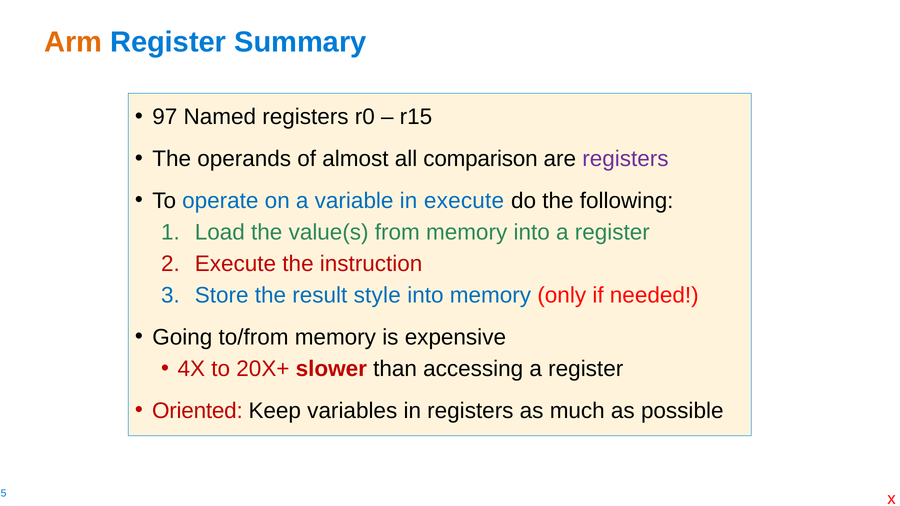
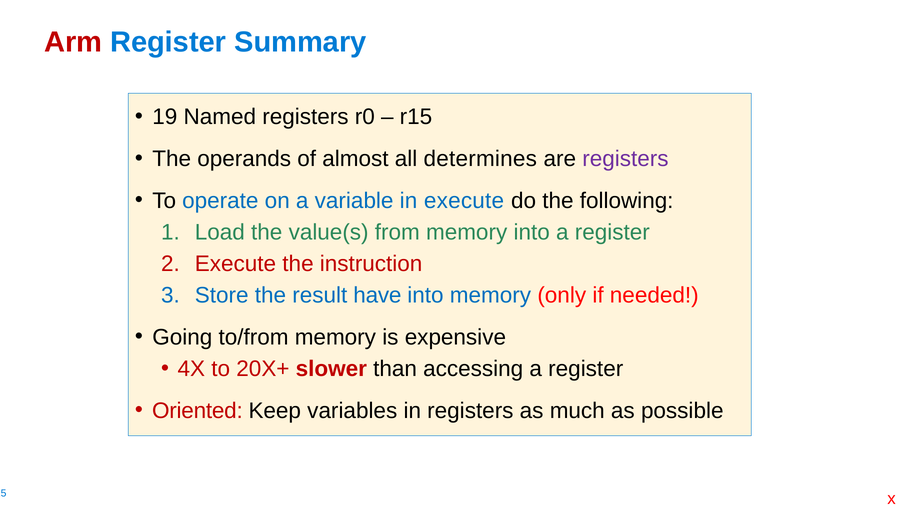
Arm colour: orange -> red
97: 97 -> 19
comparison: comparison -> determines
style: style -> have
